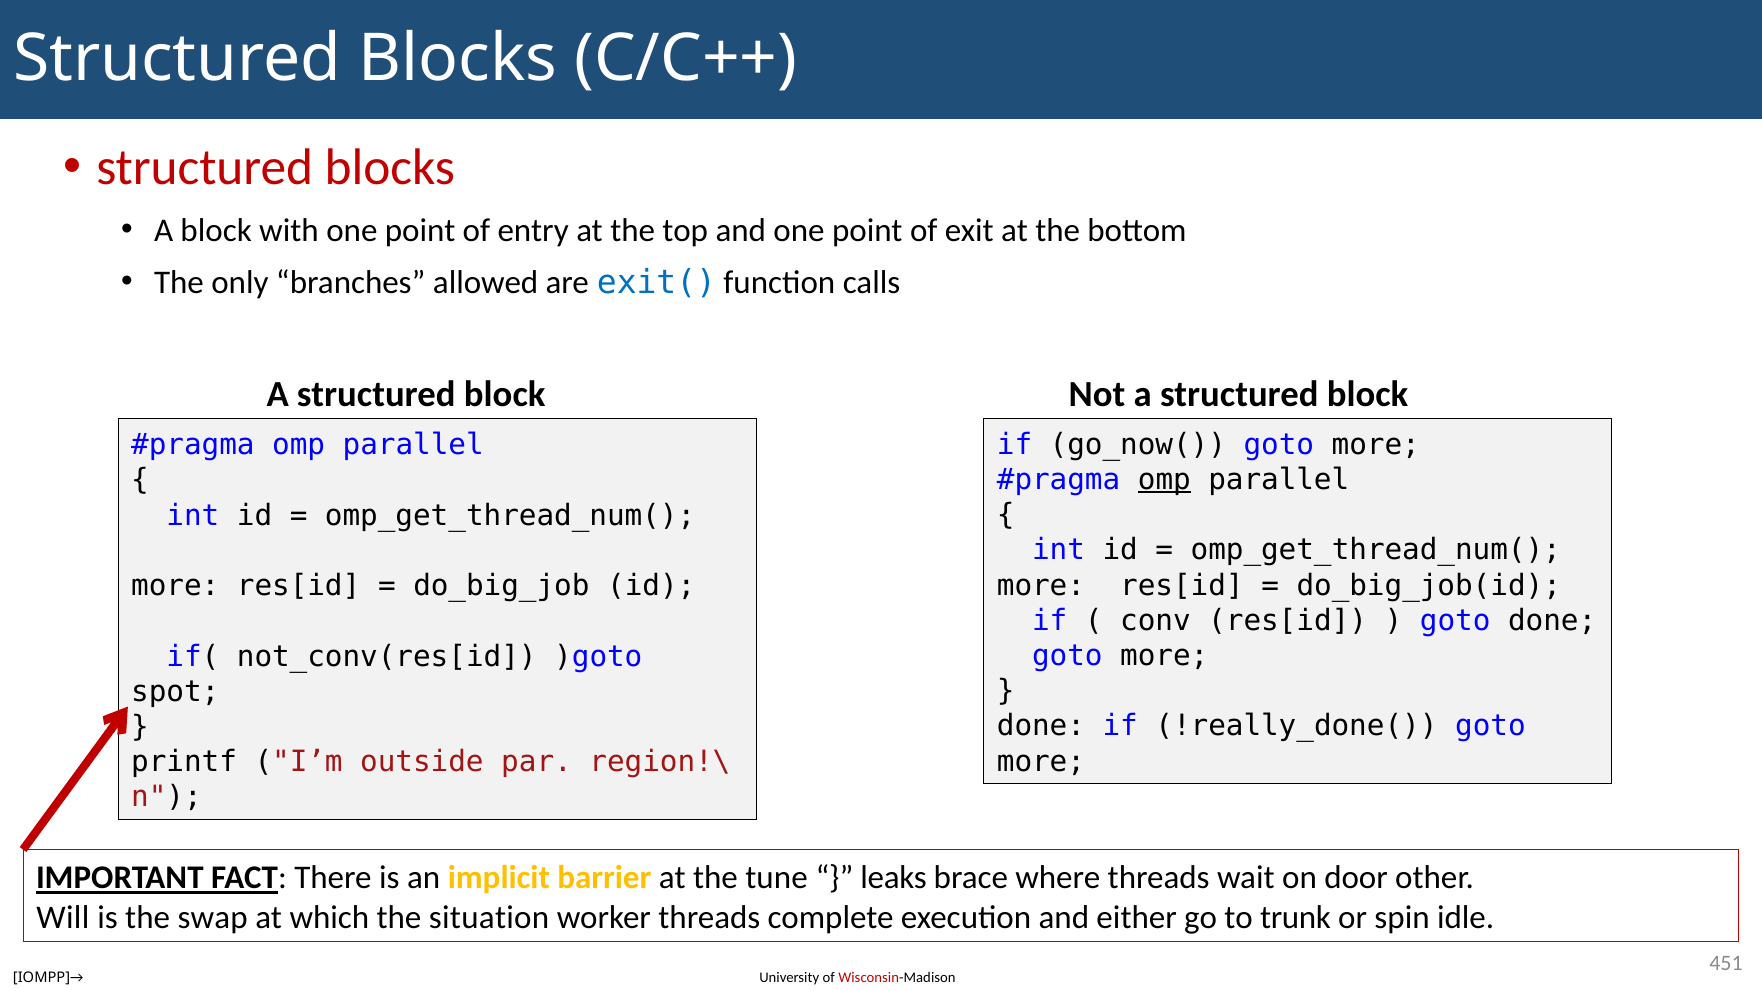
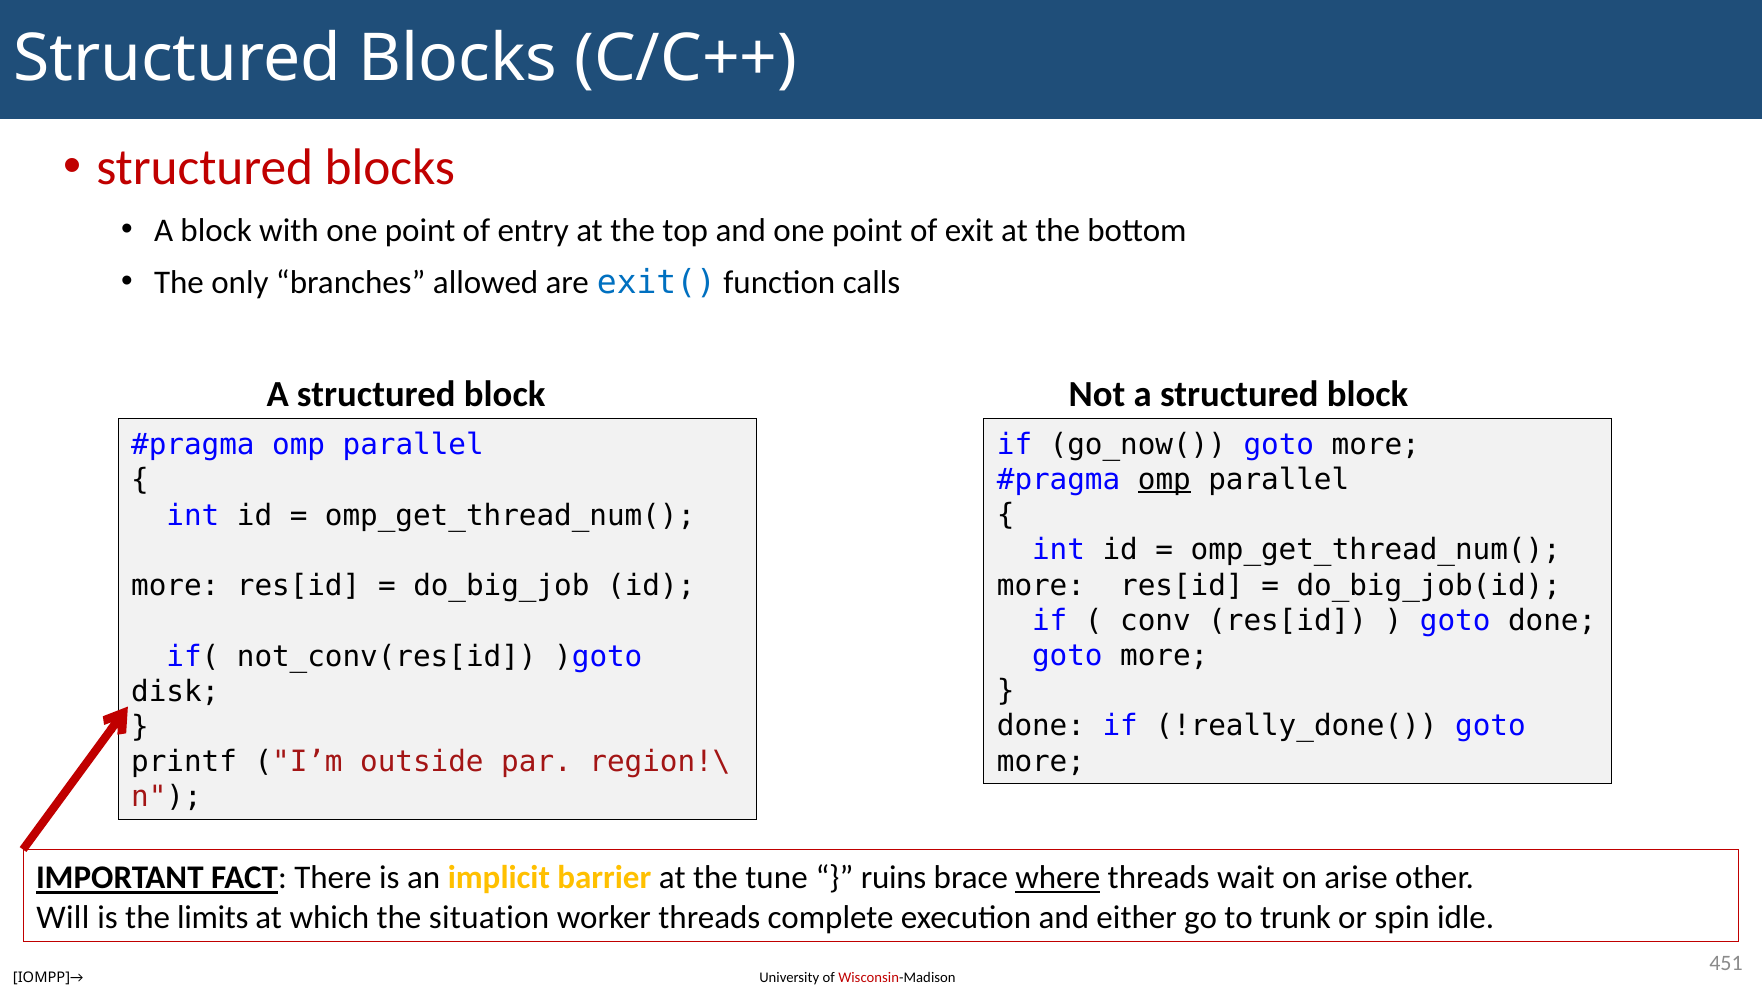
spot: spot -> disk
leaks: leaks -> ruins
where underline: none -> present
door: door -> arise
swap: swap -> limits
